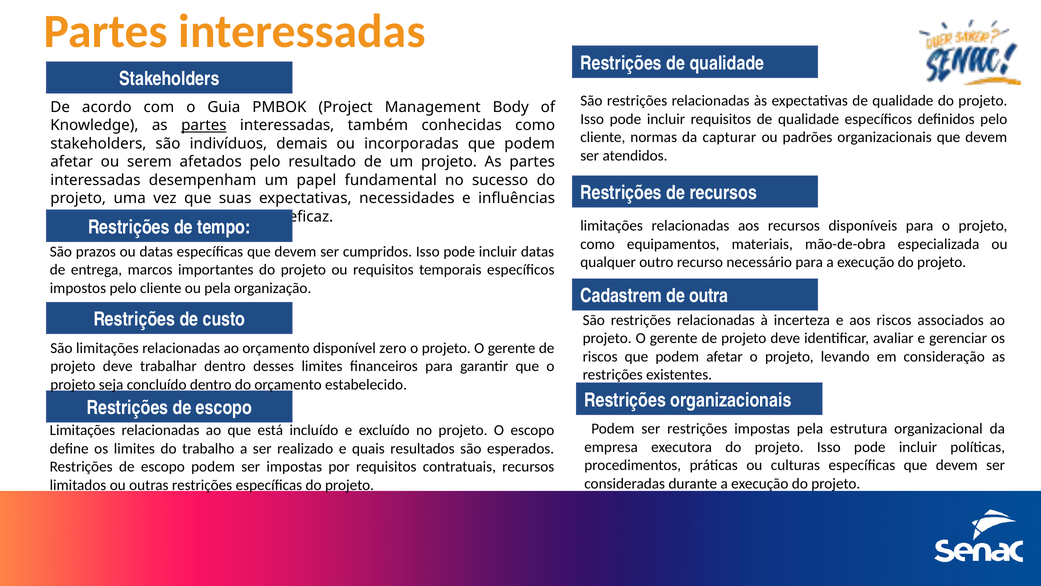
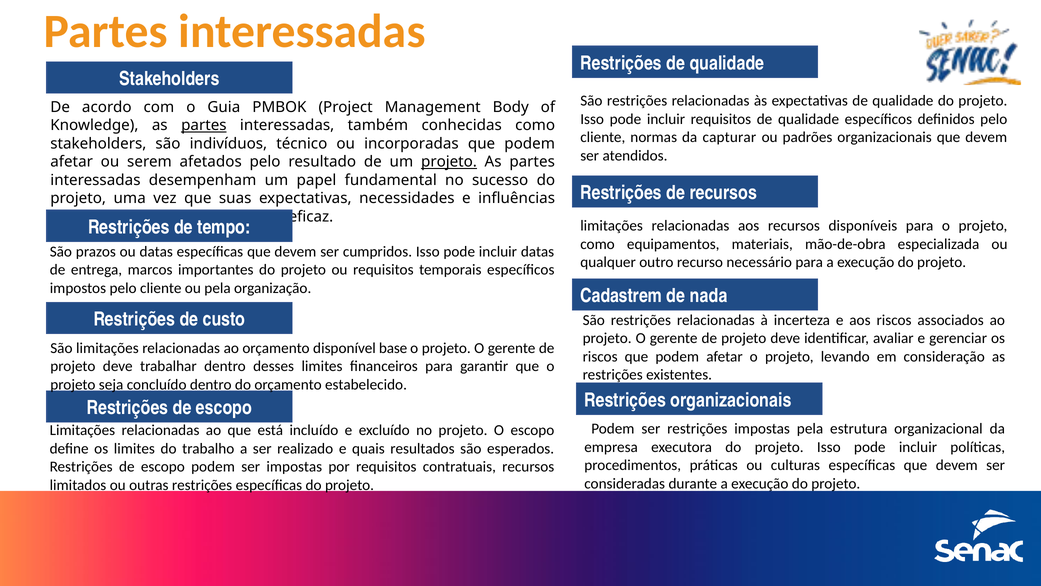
demais: demais -> técnico
projeto at (449, 162) underline: none -> present
outra: outra -> nada
zero: zero -> base
